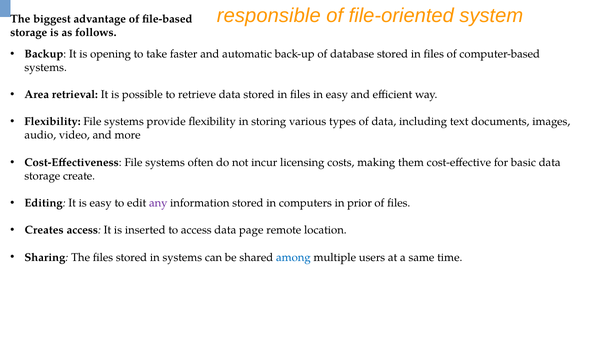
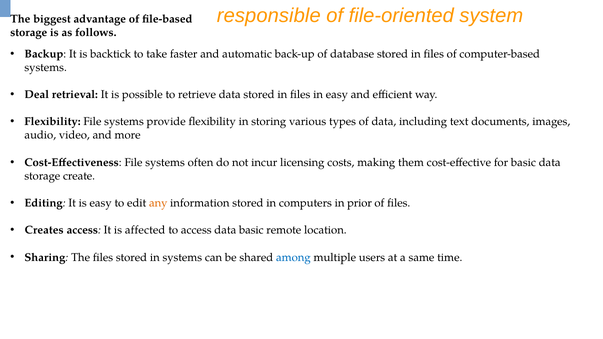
opening: opening -> backtick
Area: Area -> Deal
any colour: purple -> orange
inserted: inserted -> affected
data page: page -> basic
